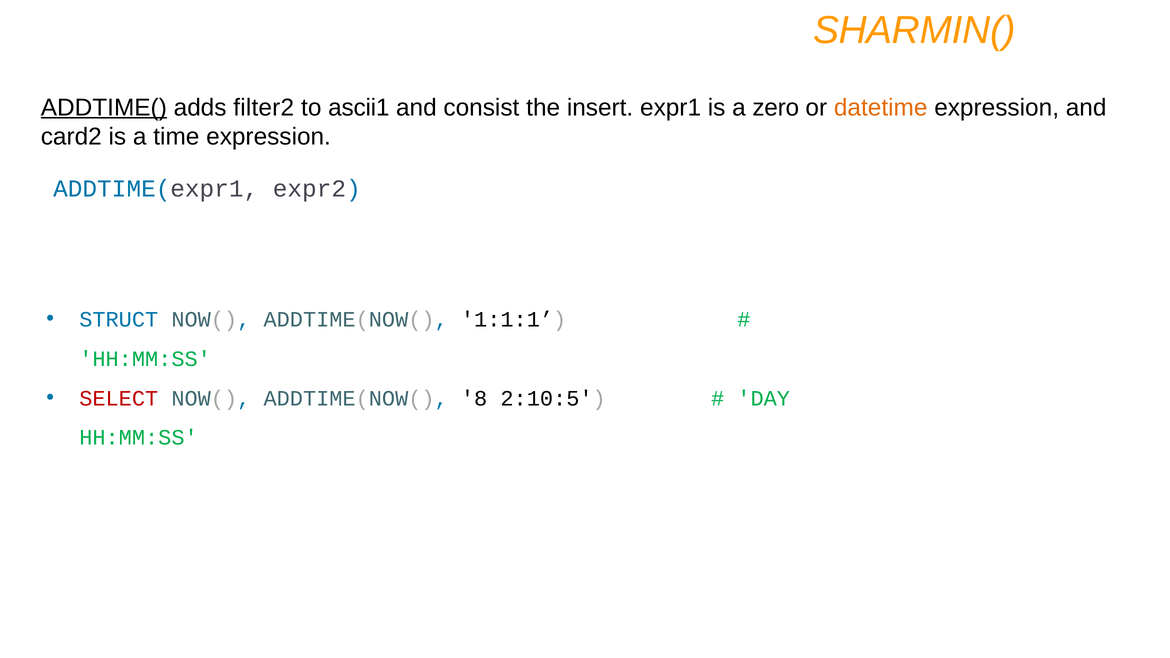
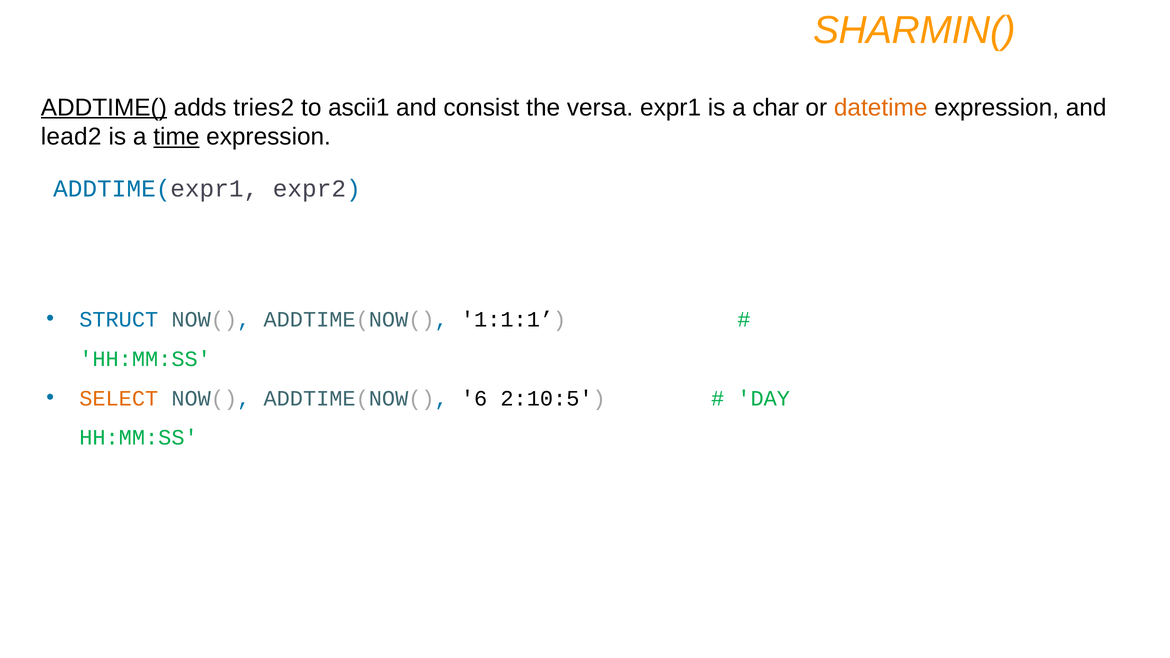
filter2: filter2 -> tries2
insert: insert -> versa
zero: zero -> char
card2: card2 -> lead2
time underline: none -> present
SELECT colour: red -> orange
8: 8 -> 6
